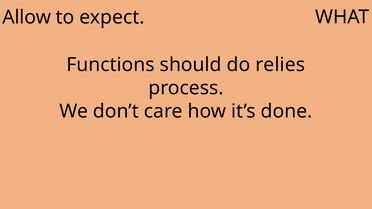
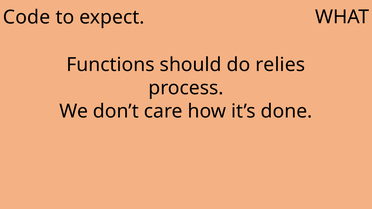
Allow: Allow -> Code
